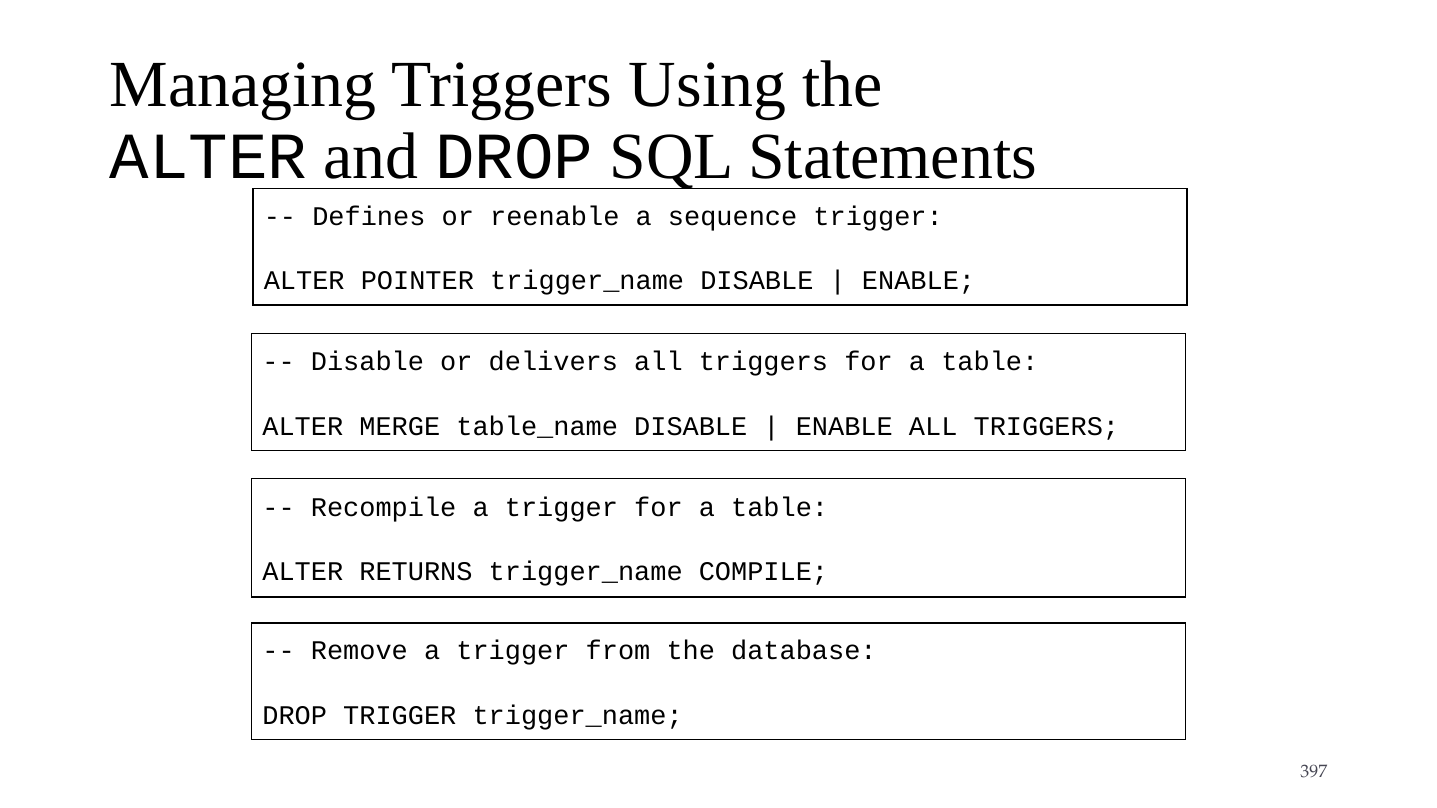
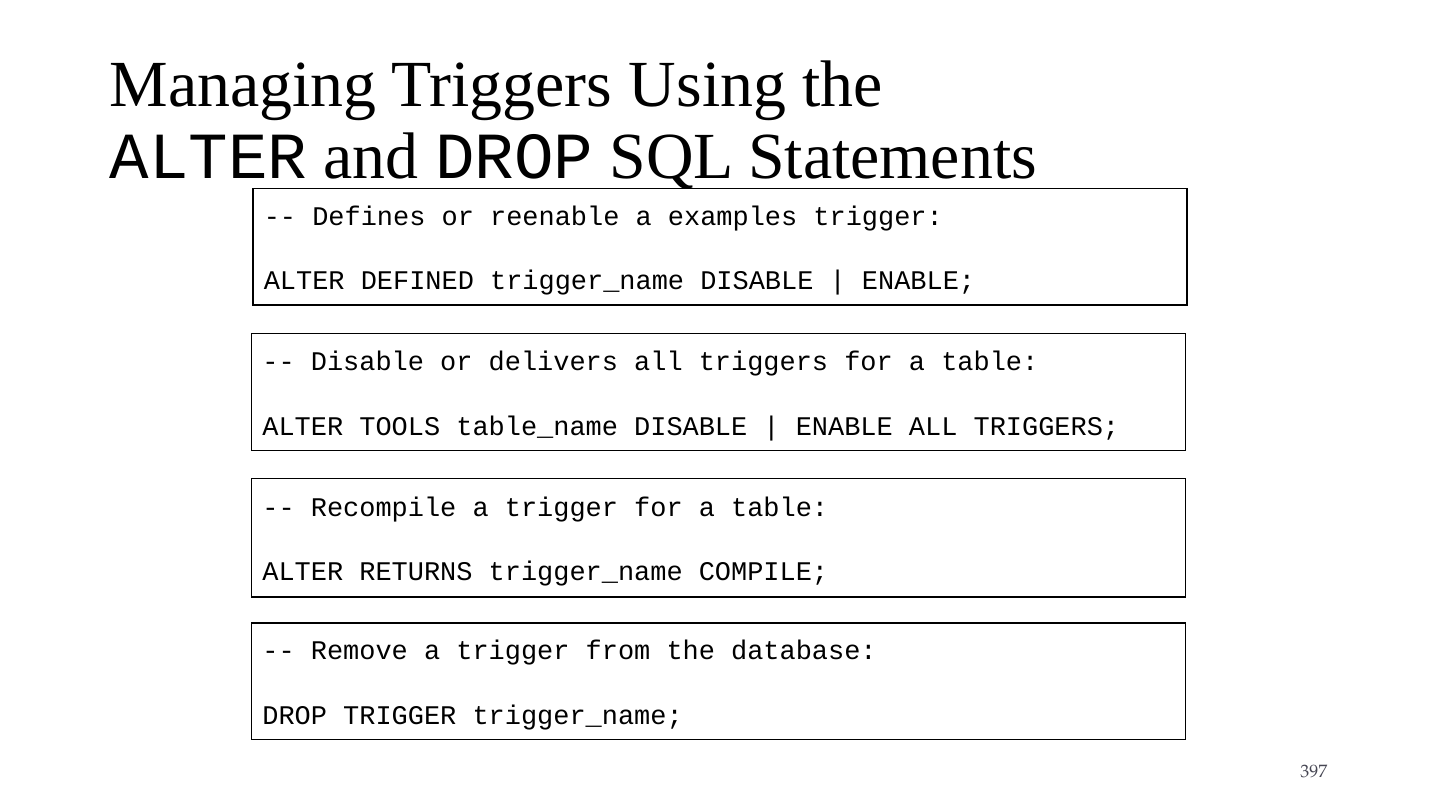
sequence: sequence -> examples
POINTER: POINTER -> DEFINED
MERGE: MERGE -> TOOLS
